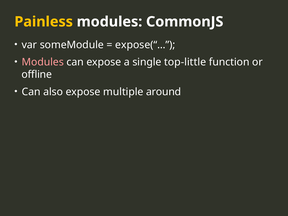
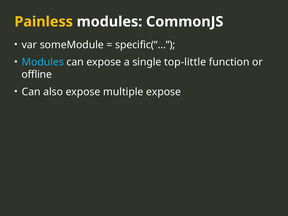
expose(“…: expose(“… -> specific(“…
Modules at (43, 62) colour: pink -> light blue
multiple around: around -> expose
